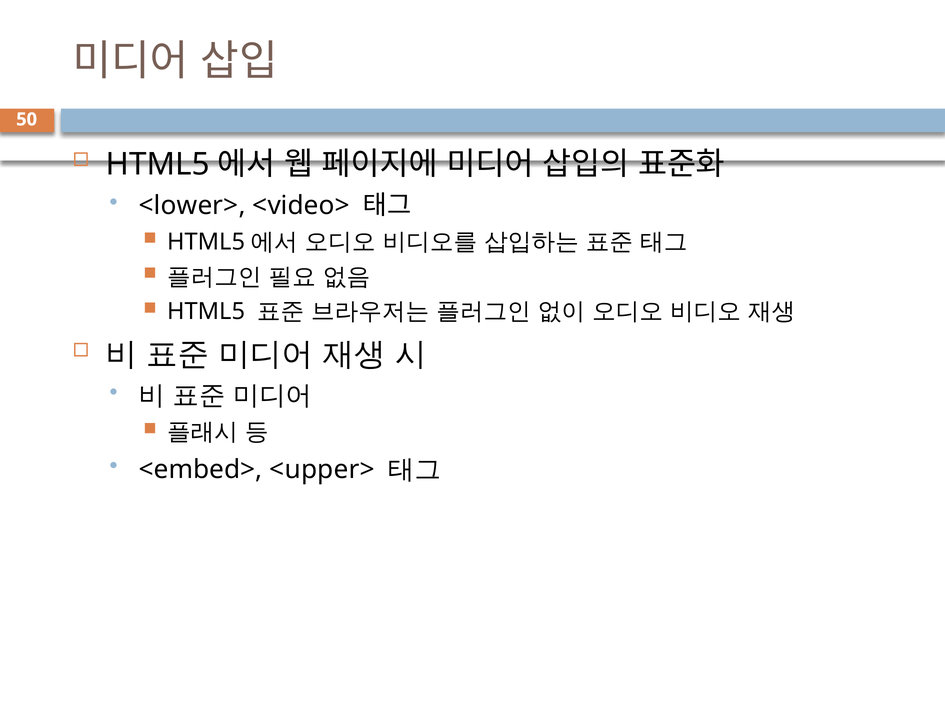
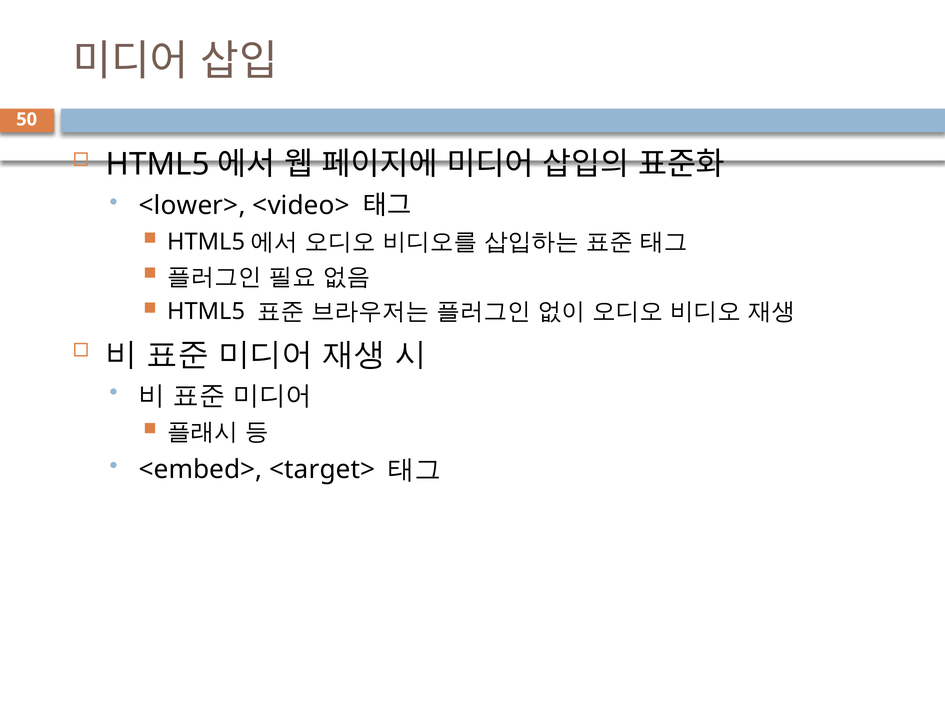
<upper>: <upper> -> <target>
